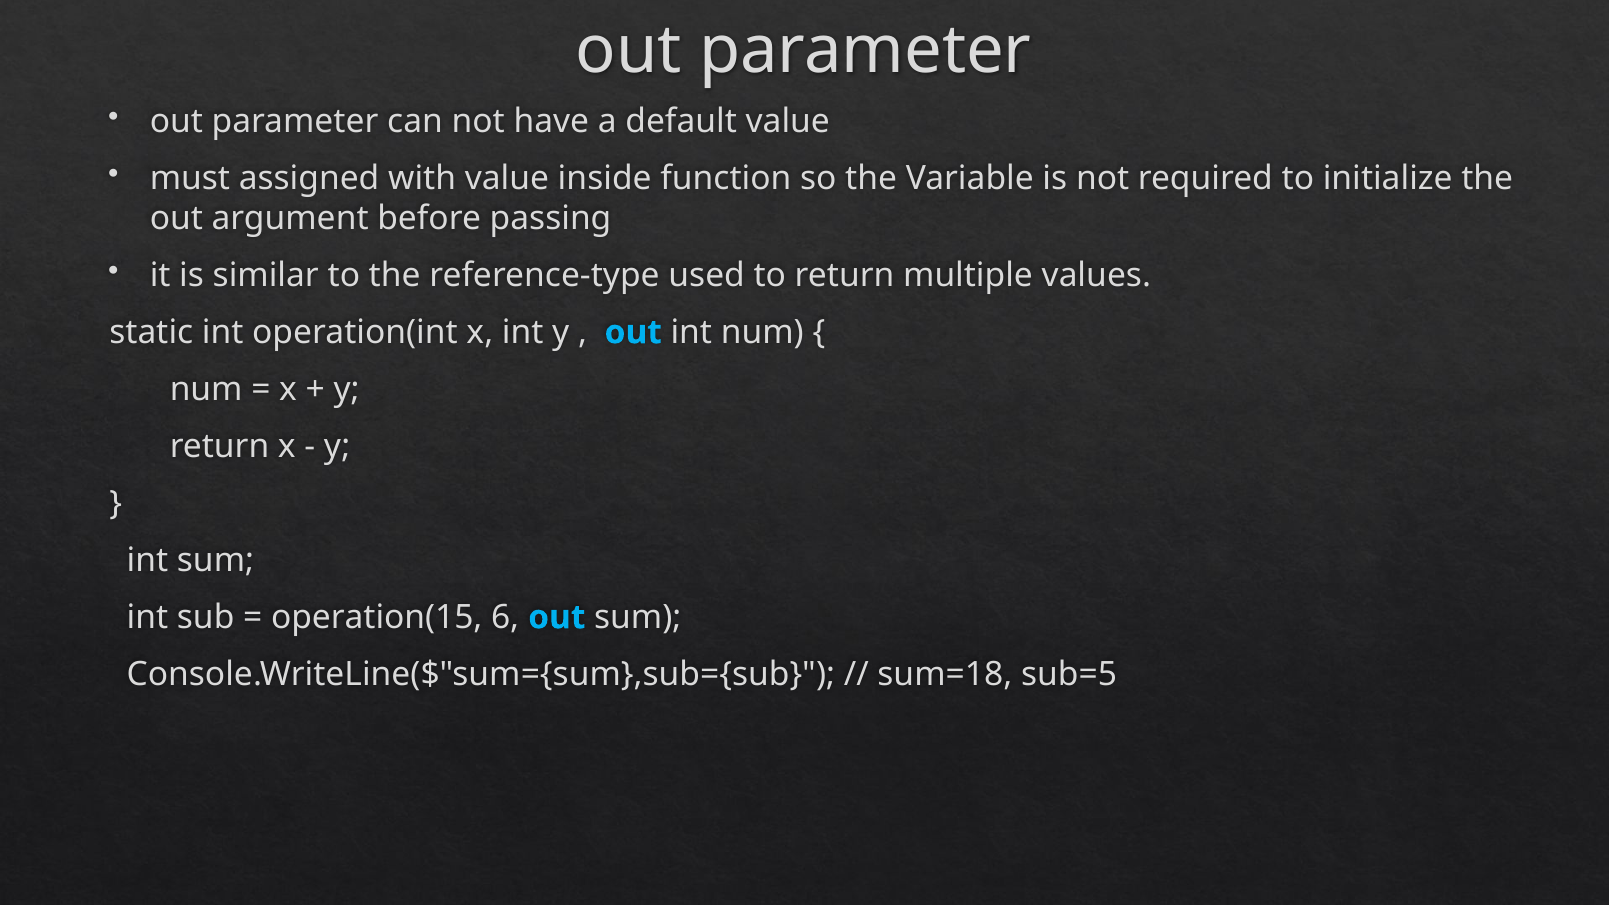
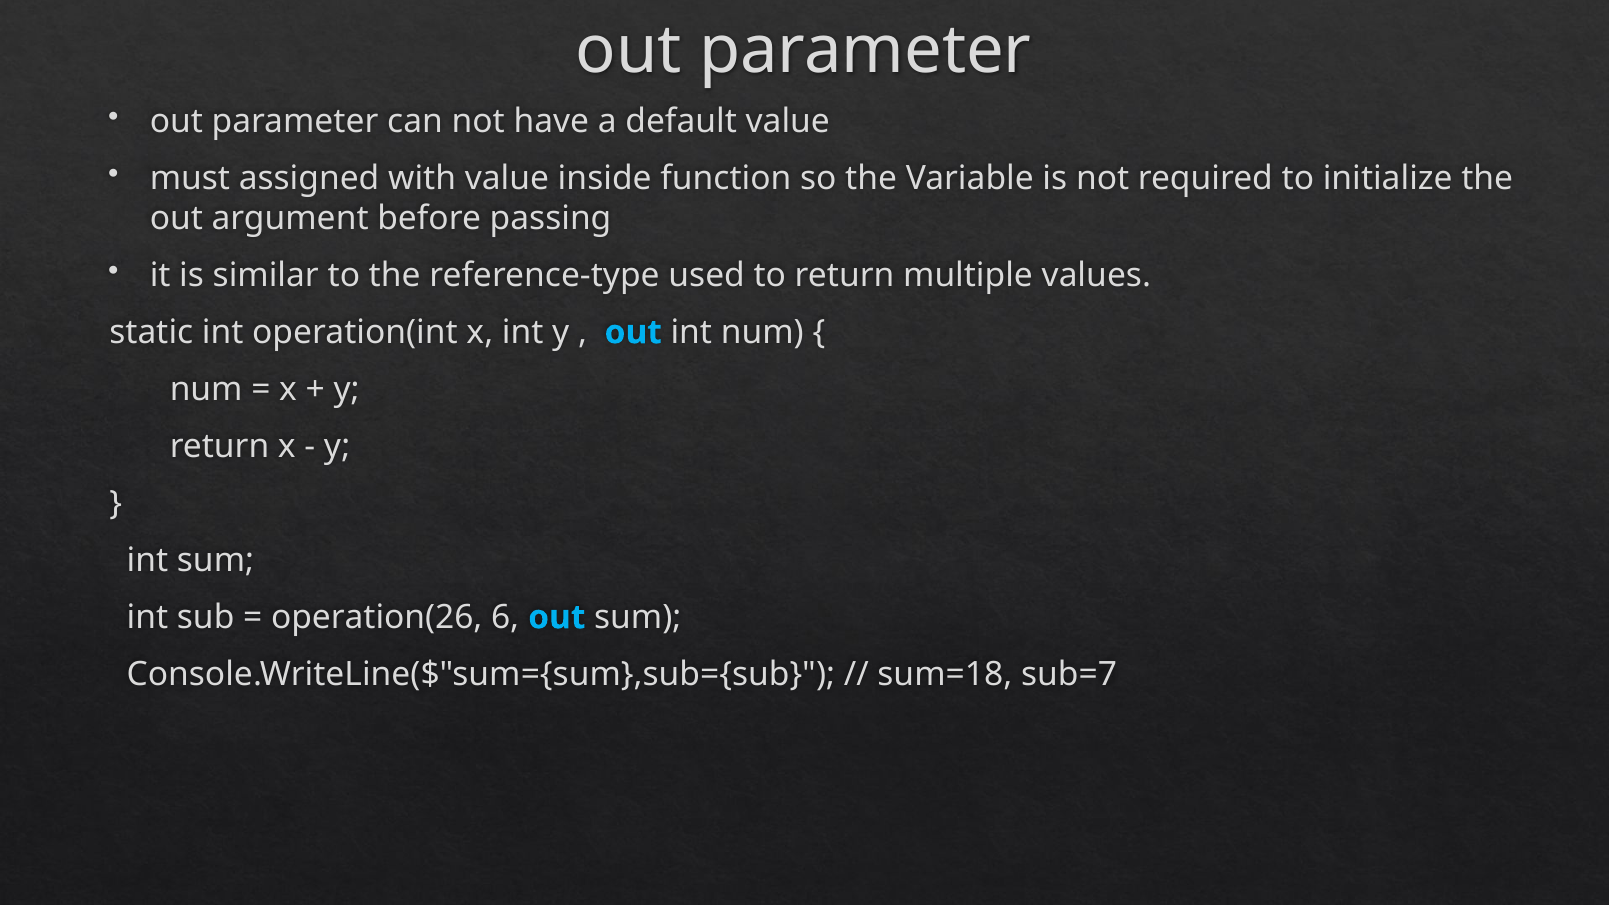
operation(15: operation(15 -> operation(26
sub=5: sub=5 -> sub=7
